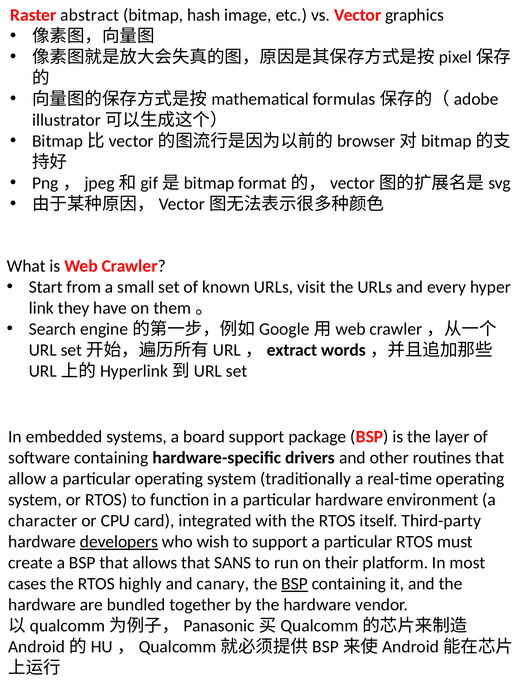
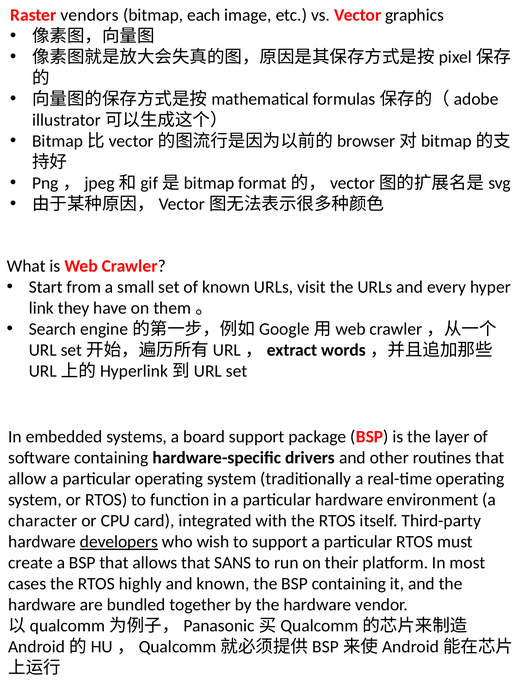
abstract: abstract -> vendors
hash: hash -> each
and canary: canary -> known
BSP at (295, 584) underline: present -> none
